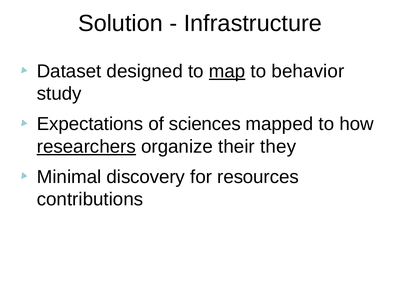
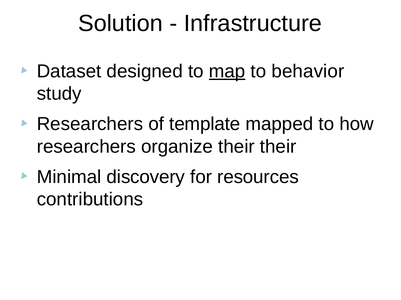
Expectations at (90, 124): Expectations -> Researchers
sciences: sciences -> template
researchers at (86, 147) underline: present -> none
their they: they -> their
